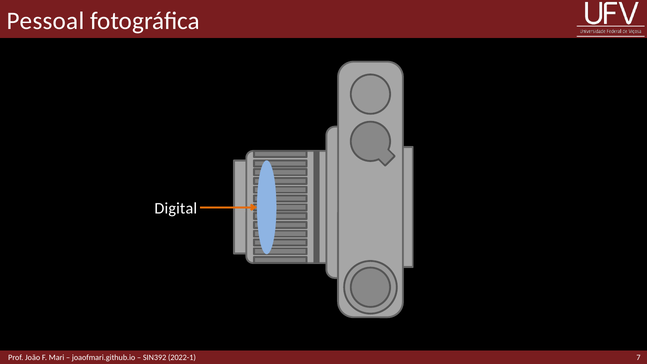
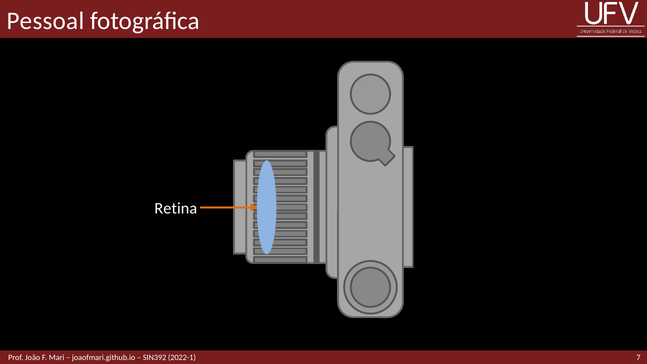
Digital: Digital -> Retina
